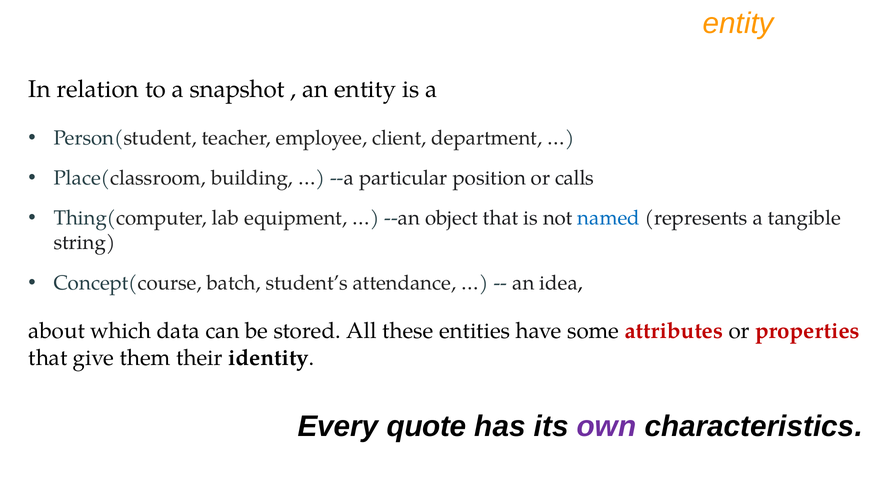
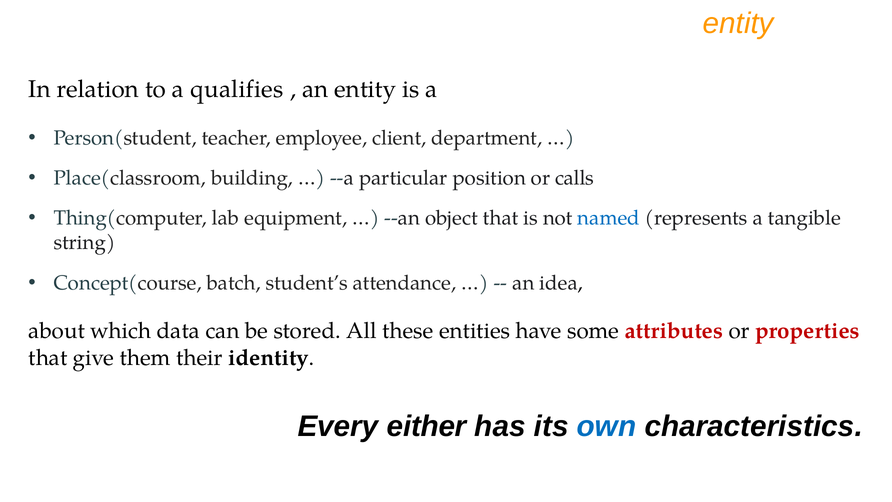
snapshot: snapshot -> qualifies
quote: quote -> either
own colour: purple -> blue
